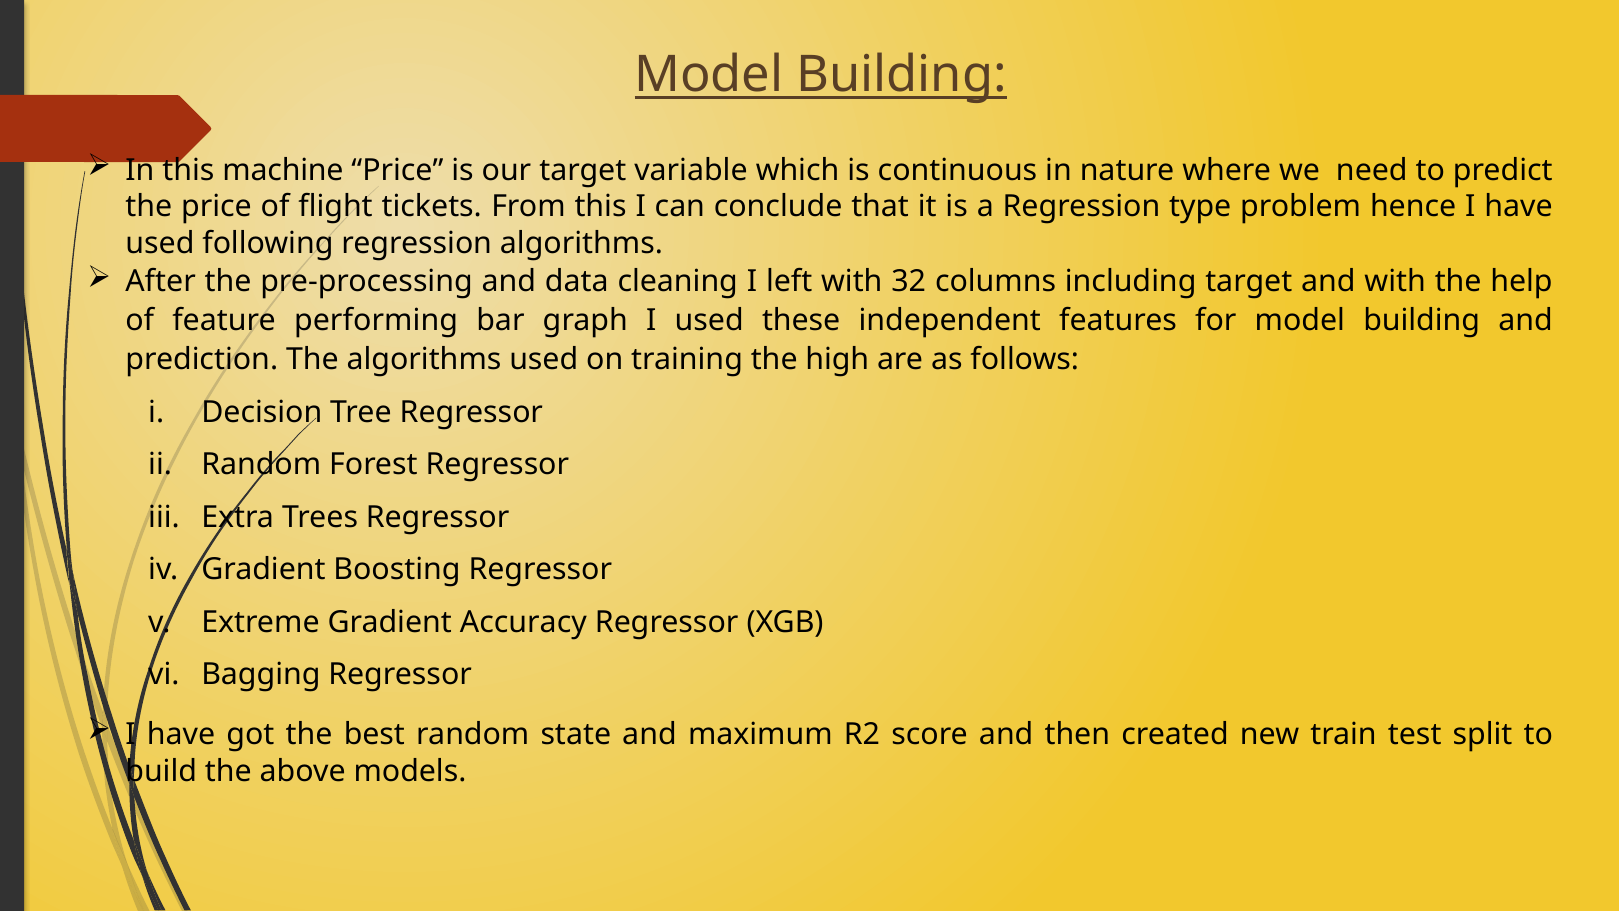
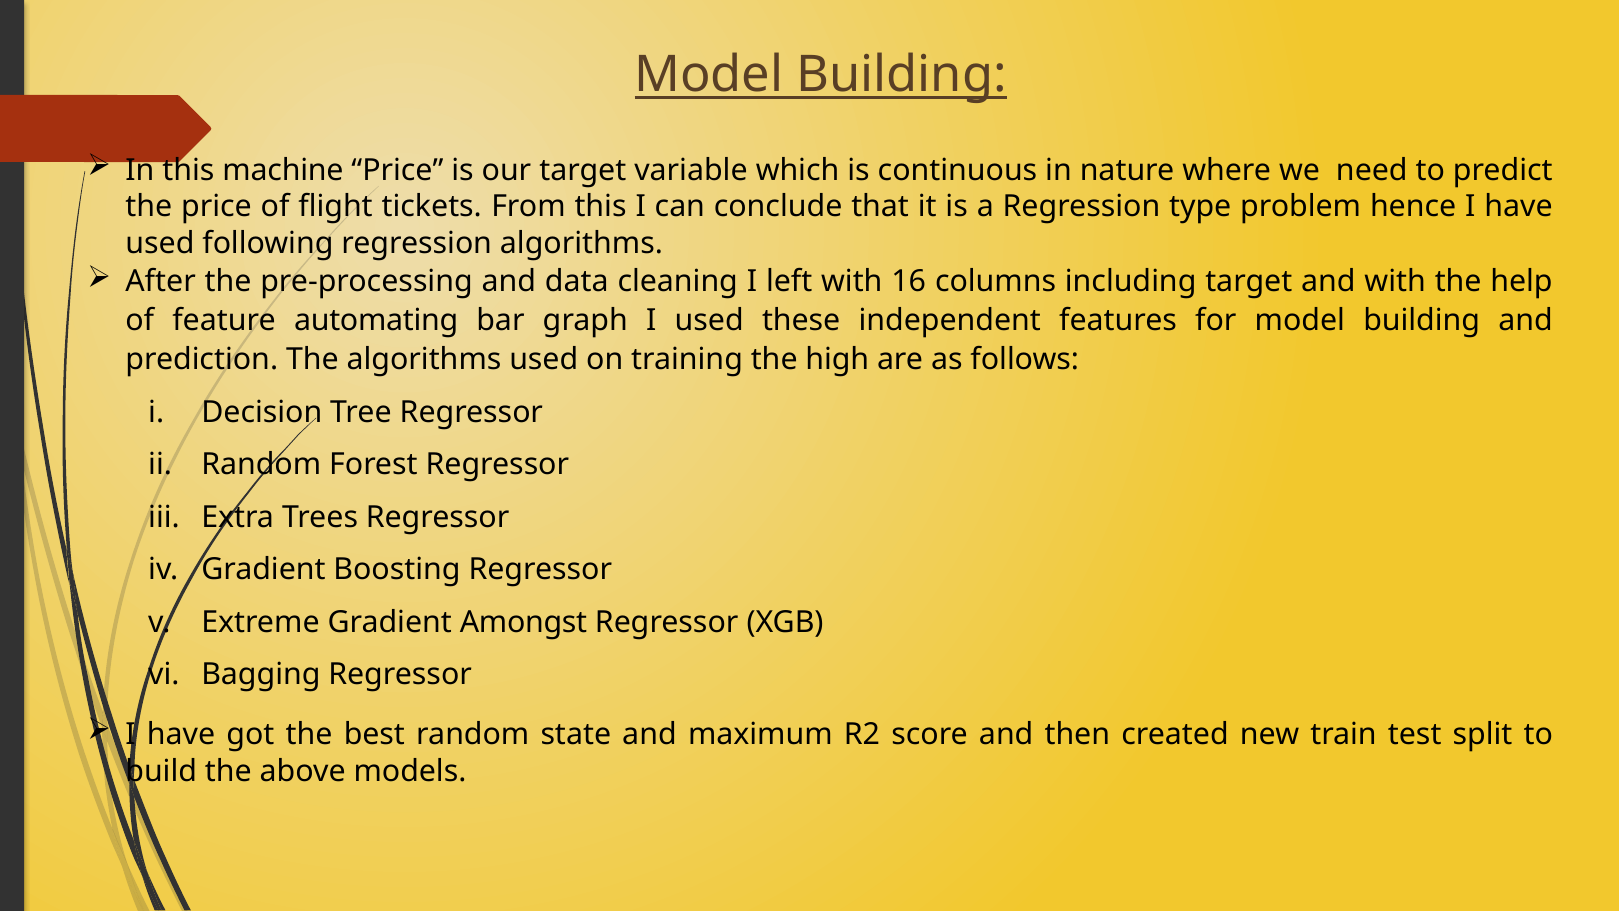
32: 32 -> 16
performing: performing -> automating
Accuracy: Accuracy -> Amongst
